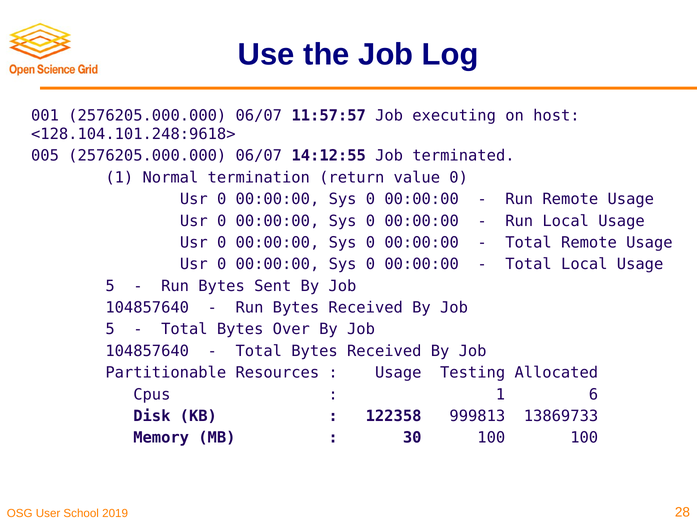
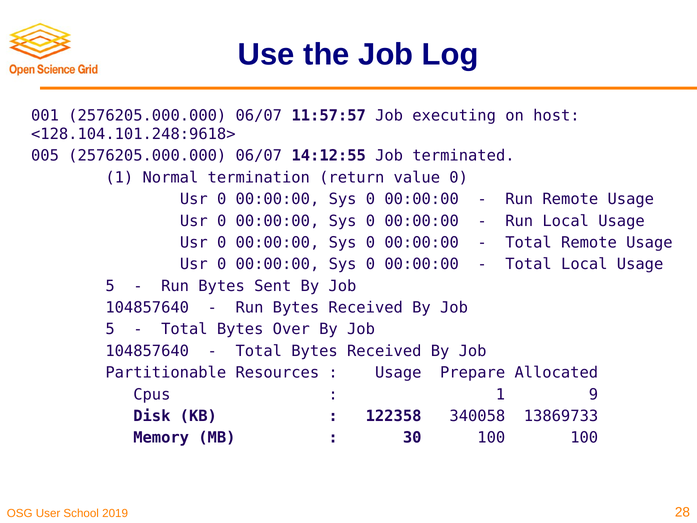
Testing: Testing -> Prepare
6: 6 -> 9
999813: 999813 -> 340058
